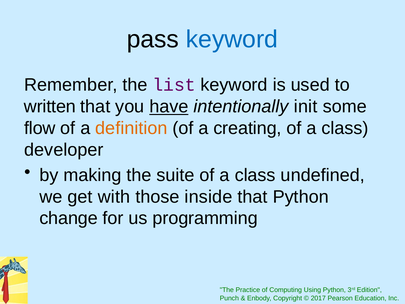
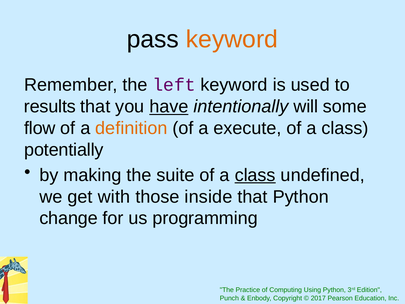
keyword at (232, 39) colour: blue -> orange
list: list -> left
written: written -> results
init: init -> will
creating: creating -> execute
developer: developer -> potentially
class at (255, 175) underline: none -> present
